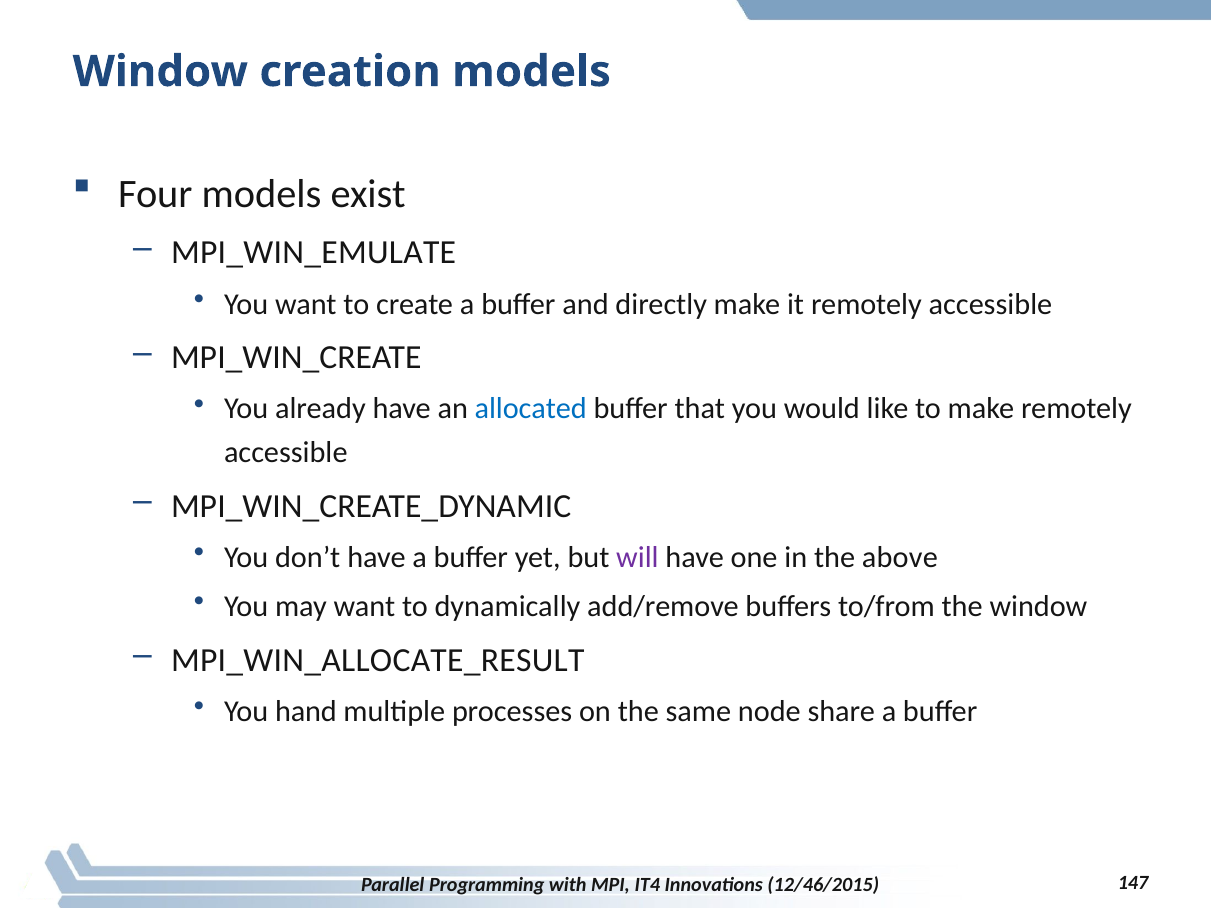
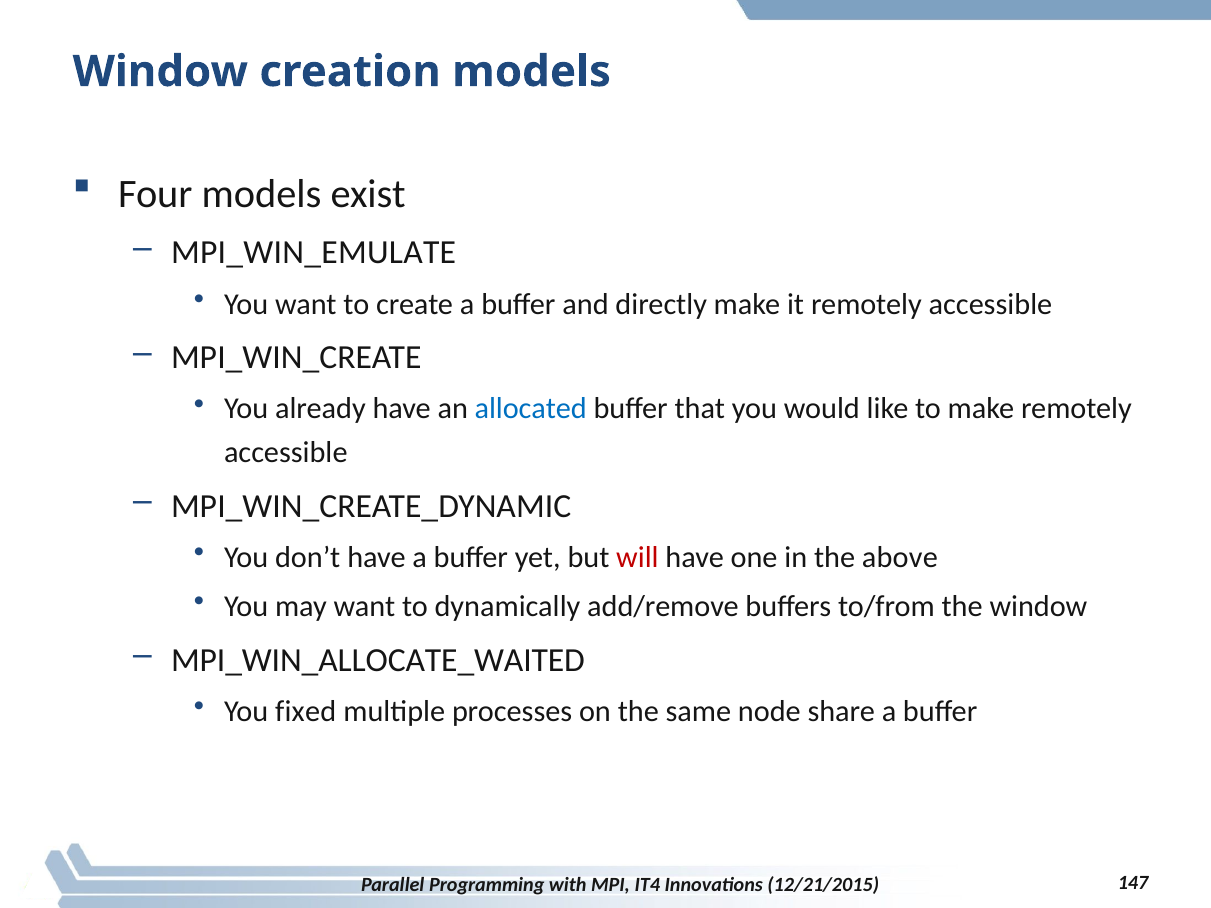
will colour: purple -> red
MPI_WIN_ALLOCATE_RESULT: MPI_WIN_ALLOCATE_RESULT -> MPI_WIN_ALLOCATE_WAITED
hand: hand -> fixed
12/46/2015: 12/46/2015 -> 12/21/2015
